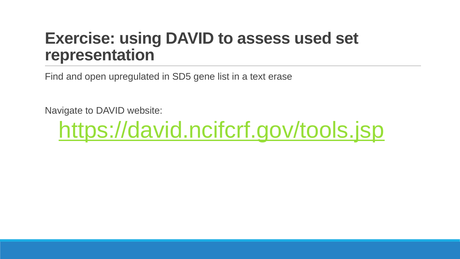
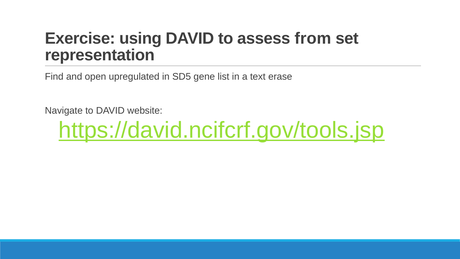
used: used -> from
